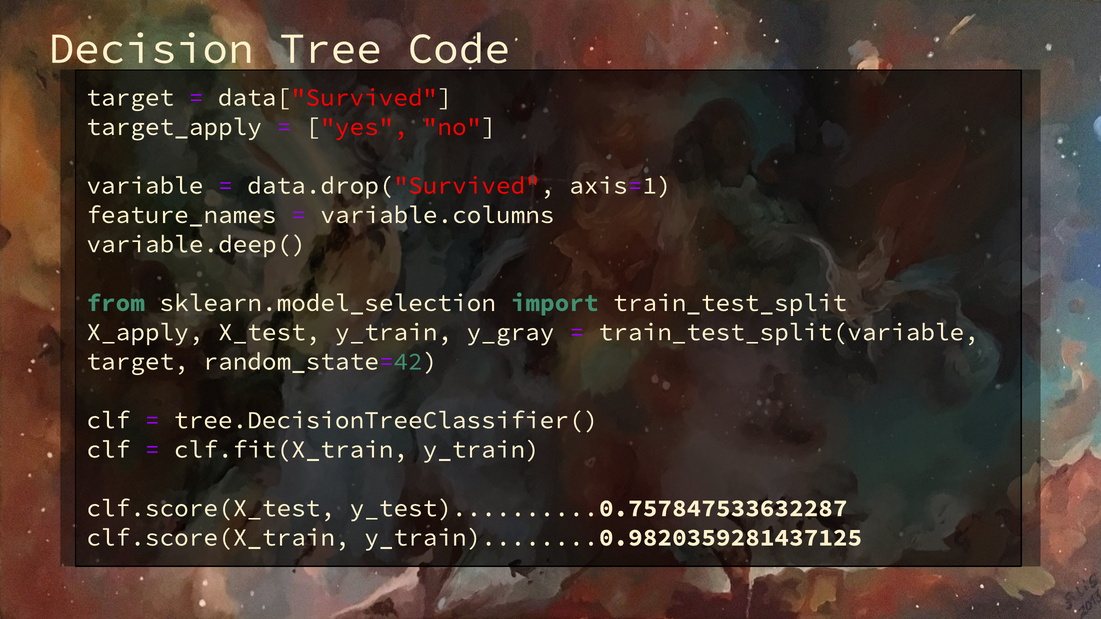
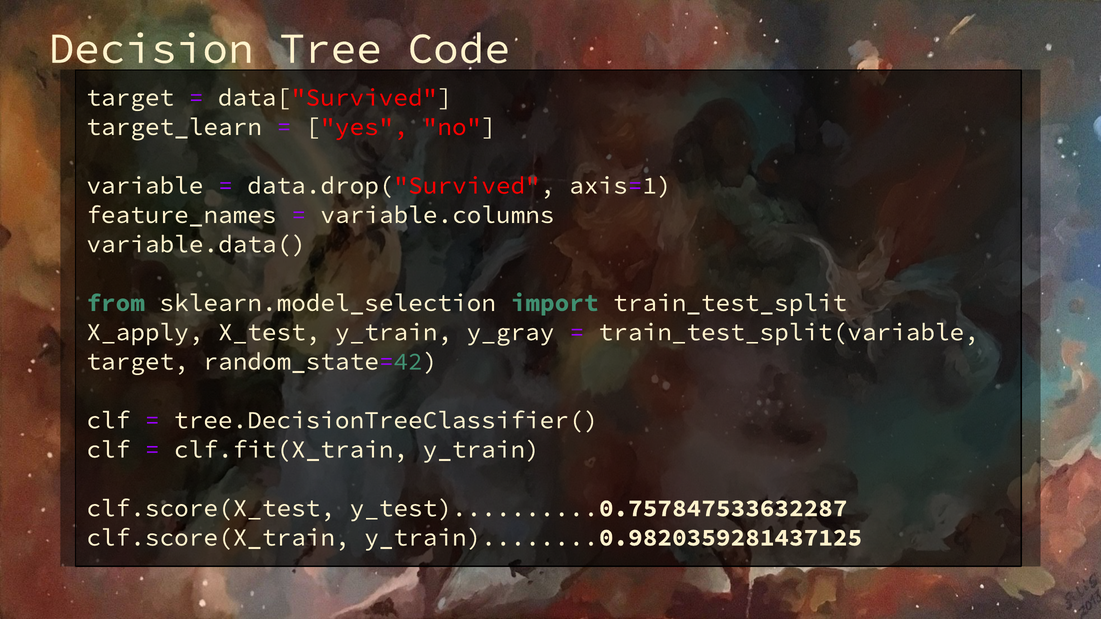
target_apply: target_apply -> target_learn
variable.deep(: variable.deep( -> variable.data(
